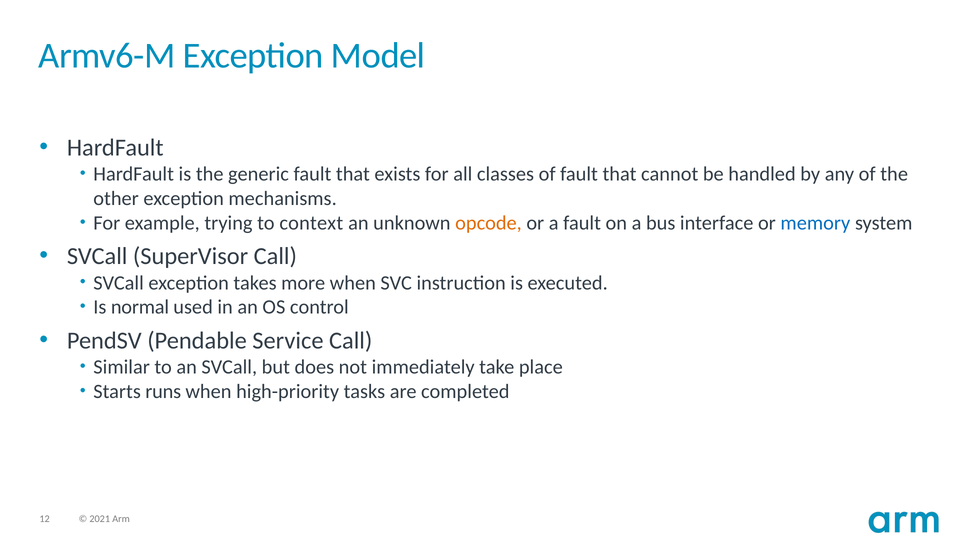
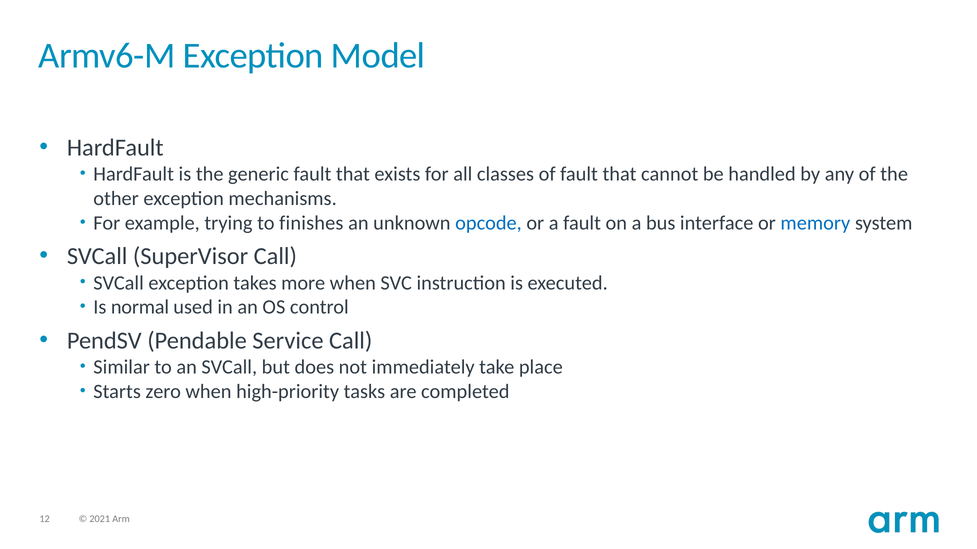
context: context -> finishes
opcode colour: orange -> blue
runs: runs -> zero
